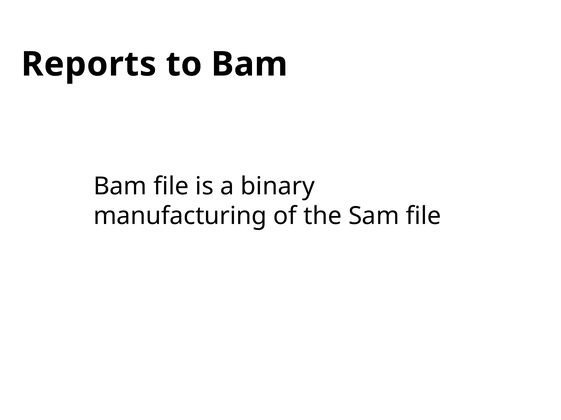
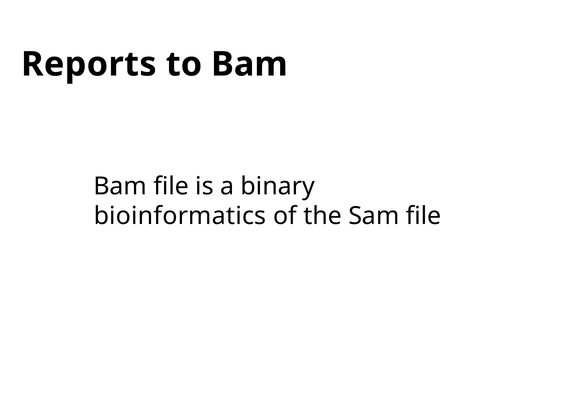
manufacturing: manufacturing -> bioinformatics
